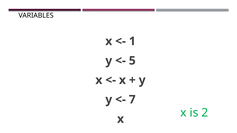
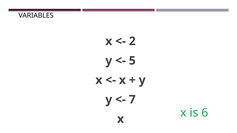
1: 1 -> 2
2: 2 -> 6
